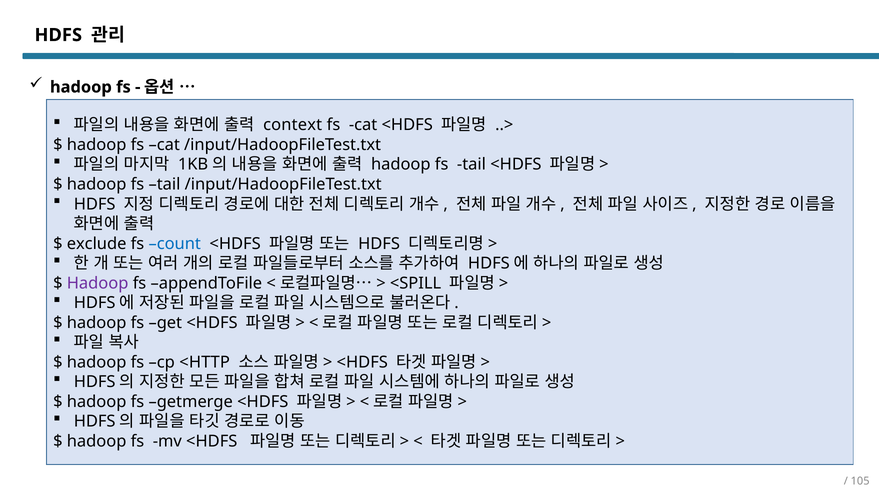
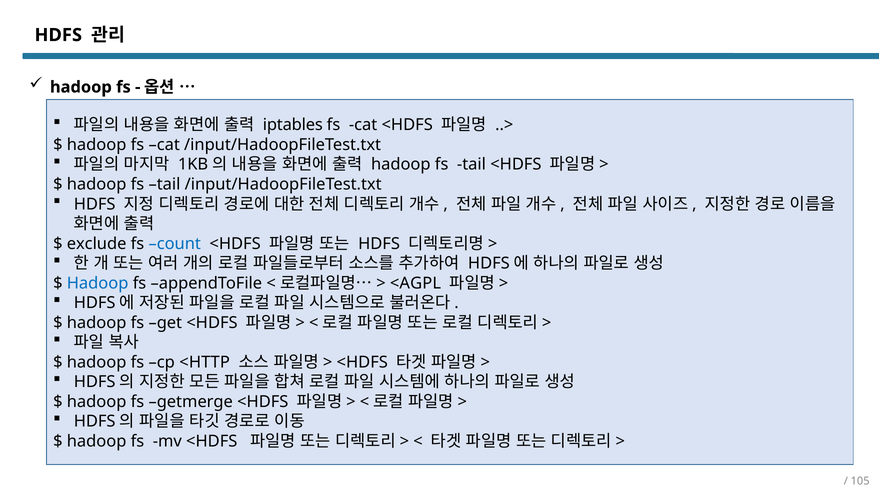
context: context -> iptables
Hadoop at (98, 283) colour: purple -> blue
<SPILL: <SPILL -> <AGPL
